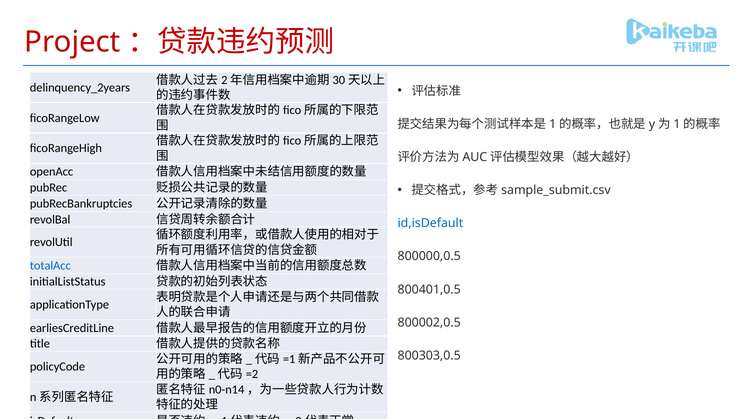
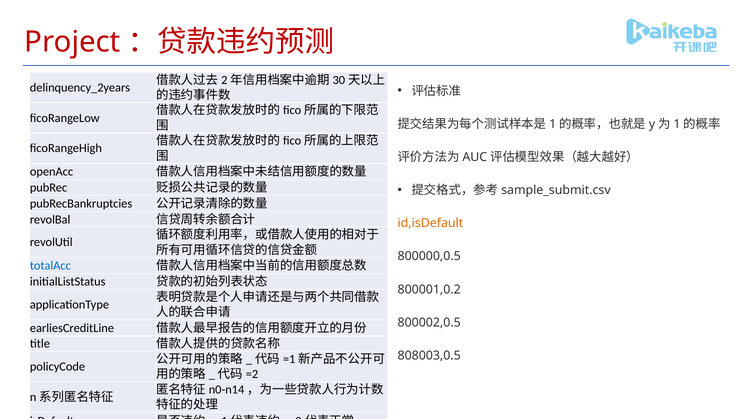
id,isDefault colour: blue -> orange
800401,0.5: 800401,0.5 -> 800001,0.2
800303,0.5: 800303,0.5 -> 808003,0.5
